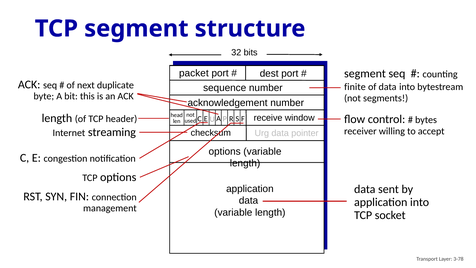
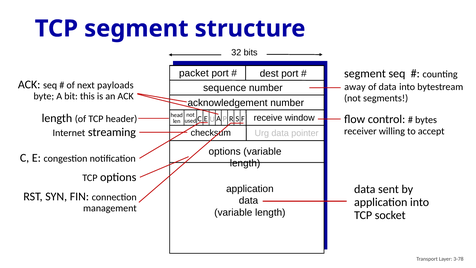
duplicate: duplicate -> payloads
finite: finite -> away
